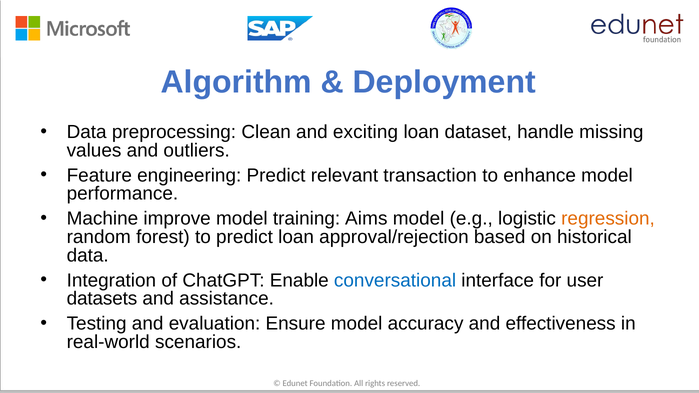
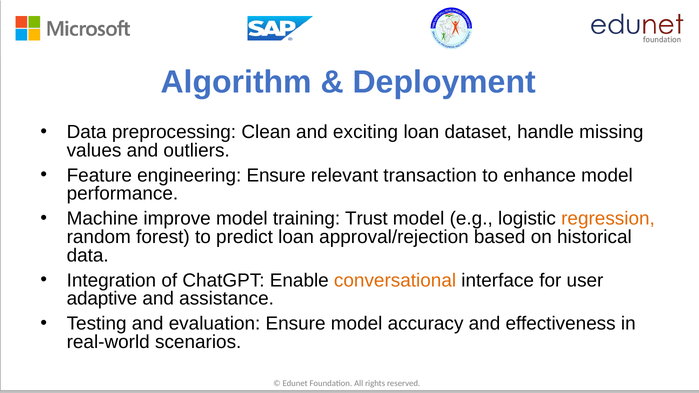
engineering Predict: Predict -> Ensure
Aims: Aims -> Trust
conversational colour: blue -> orange
datasets: datasets -> adaptive
